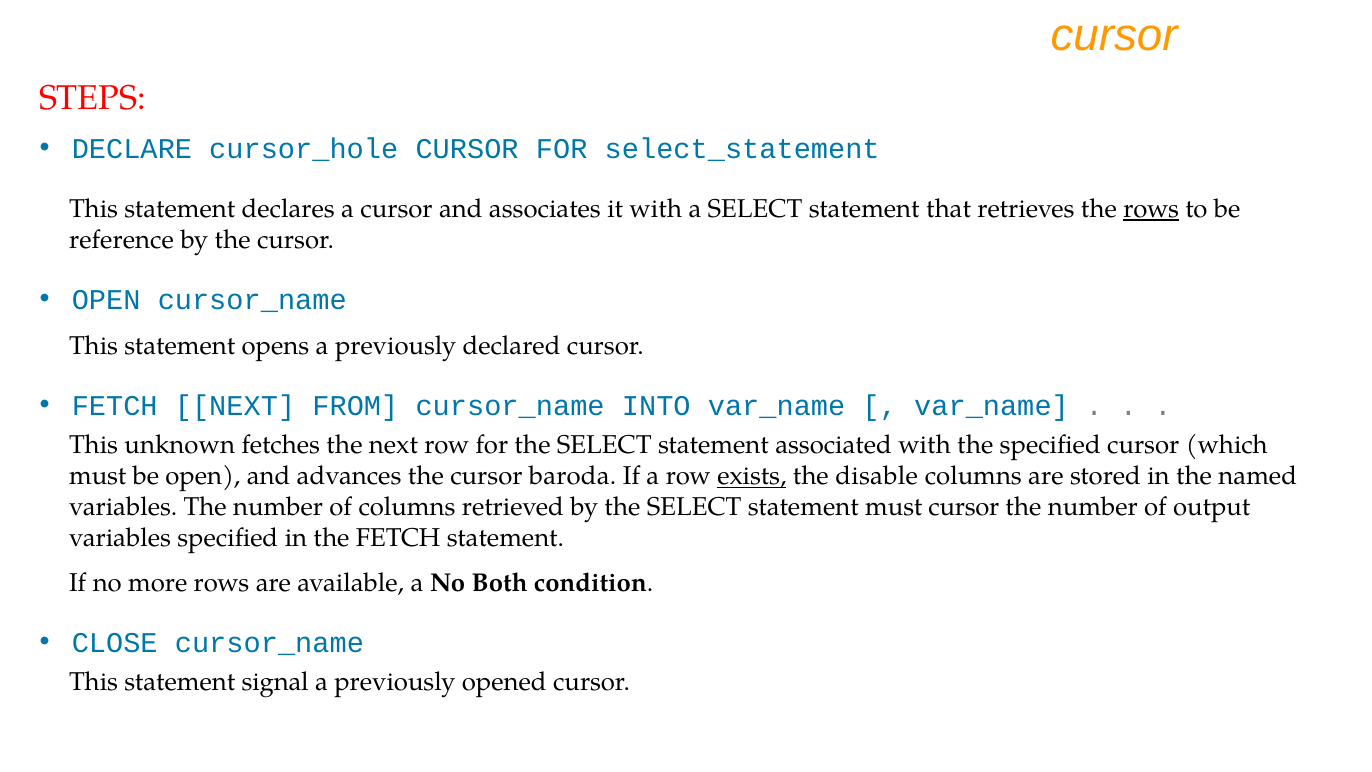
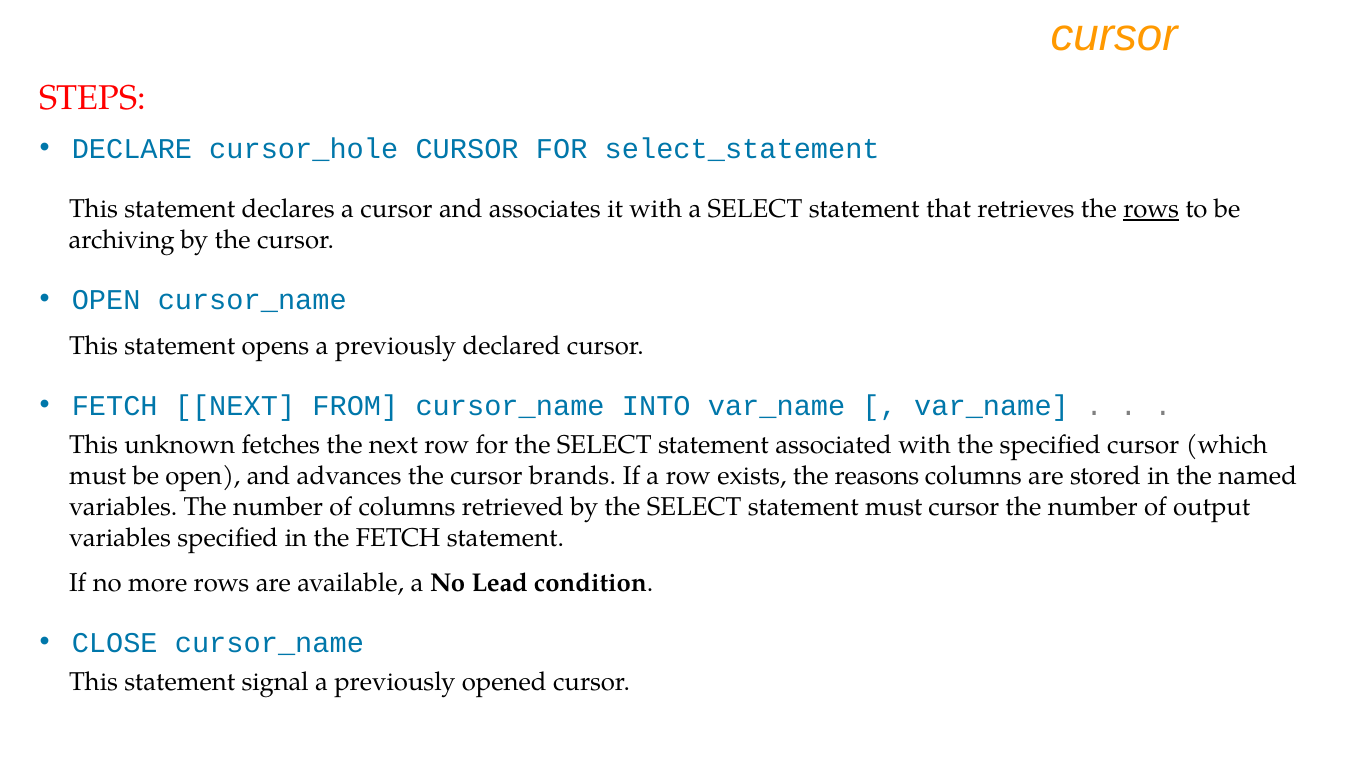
reference: reference -> archiving
baroda: baroda -> brands
exists underline: present -> none
disable: disable -> reasons
Both: Both -> Lead
